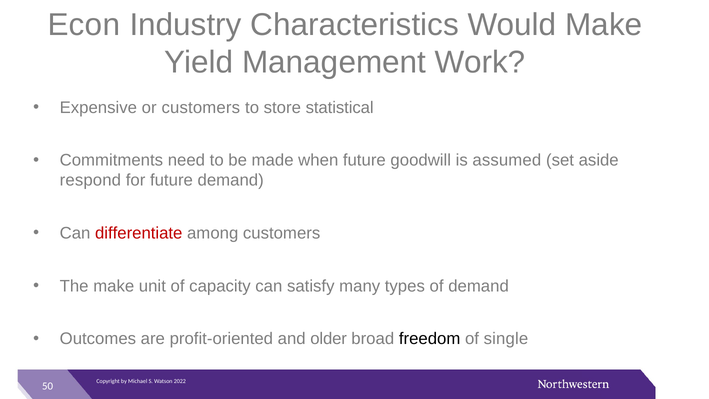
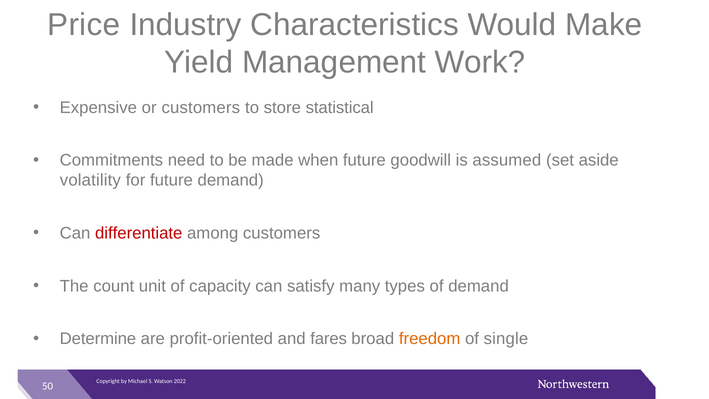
Econ: Econ -> Price
respond: respond -> volatility
The make: make -> count
Outcomes: Outcomes -> Determine
older: older -> fares
freedom colour: black -> orange
